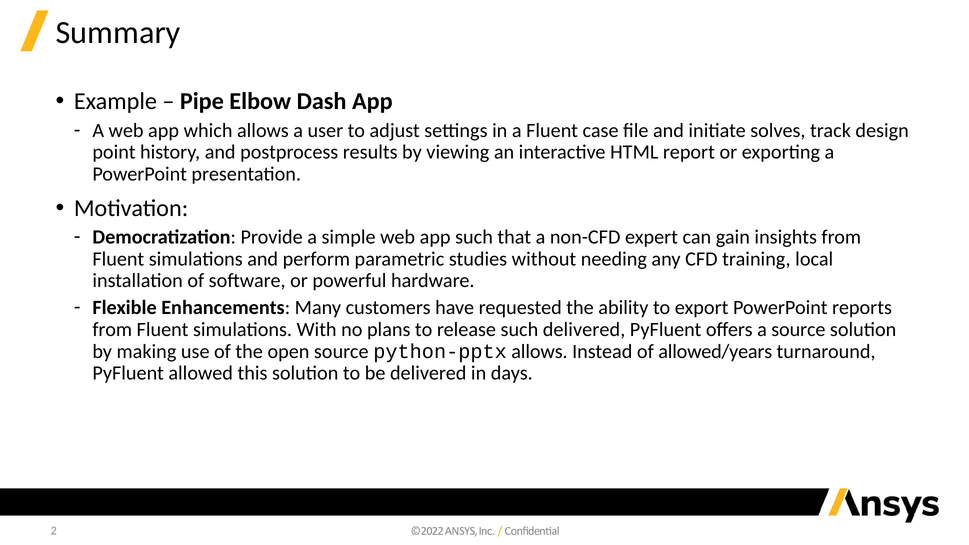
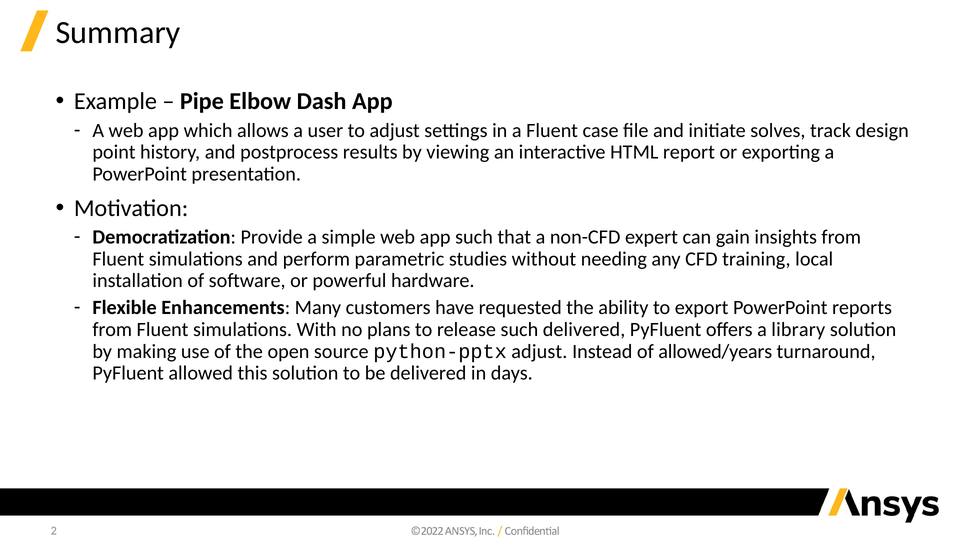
a source: source -> library
python-pptx allows: allows -> adjust
